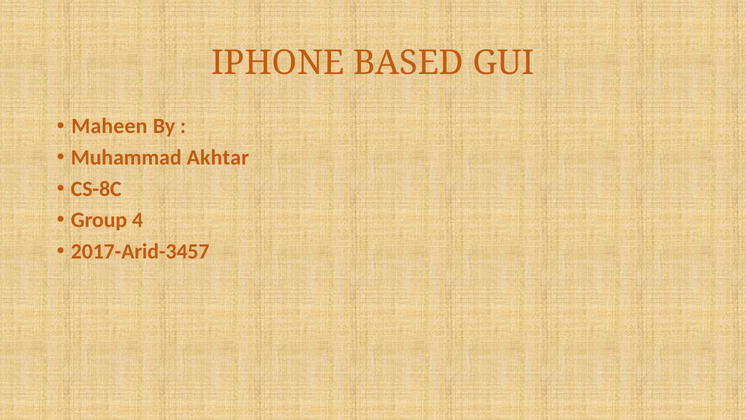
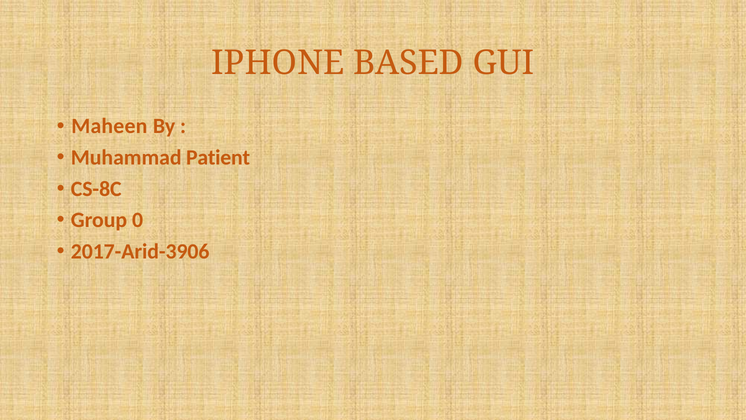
Akhtar: Akhtar -> Patient
4: 4 -> 0
2017-Arid-3457: 2017-Arid-3457 -> 2017-Arid-3906
